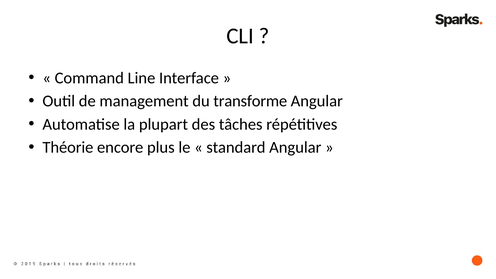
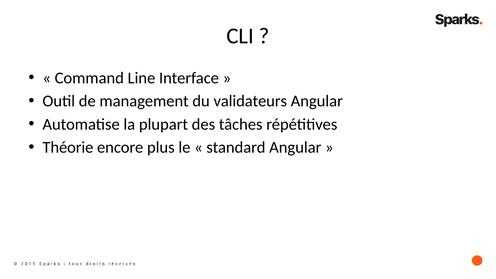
transforme: transforme -> validateurs
